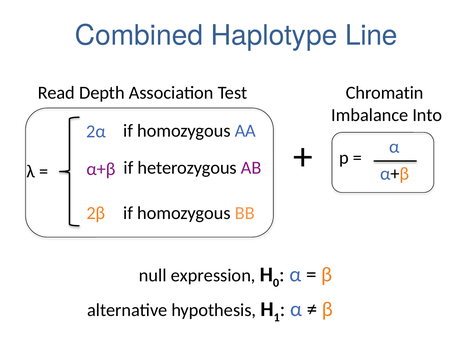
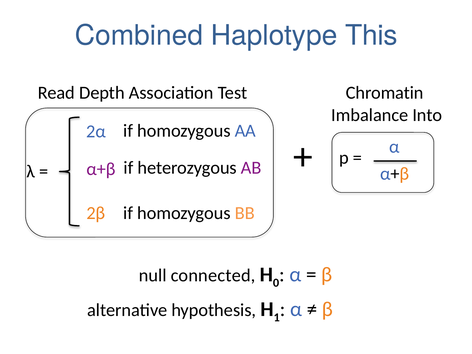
Line: Line -> This
expression: expression -> connected
